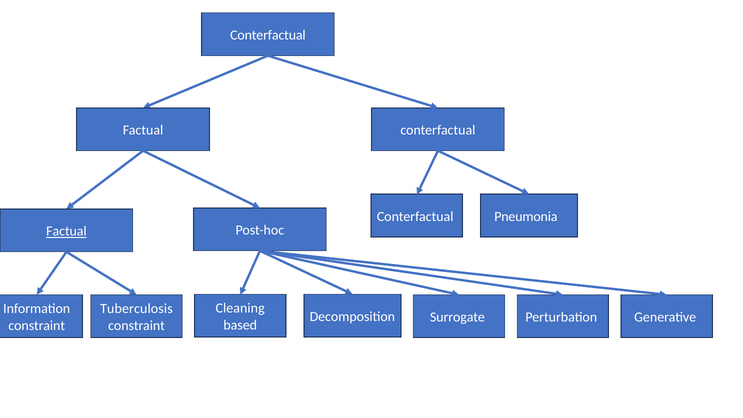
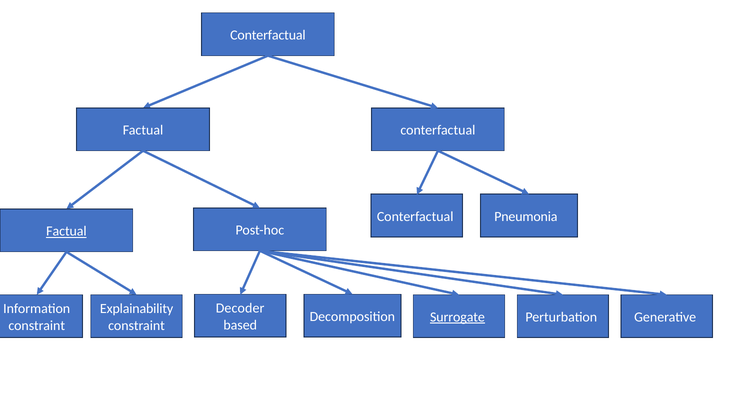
Cleaning: Cleaning -> Decoder
Tuberculosis: Tuberculosis -> Explainability
Surrogate underline: none -> present
